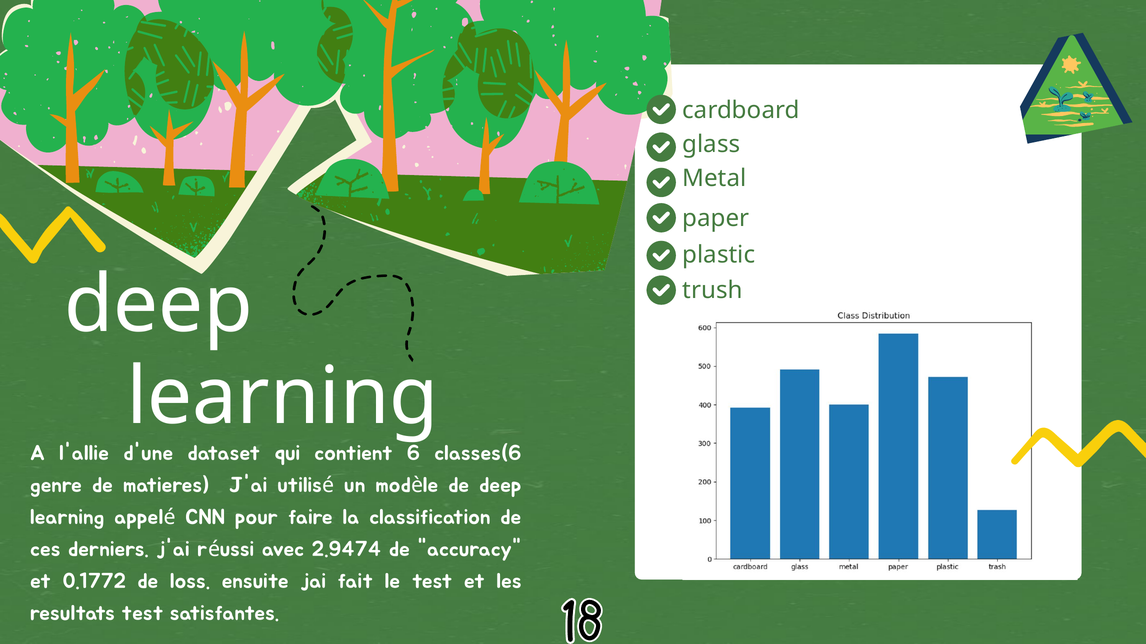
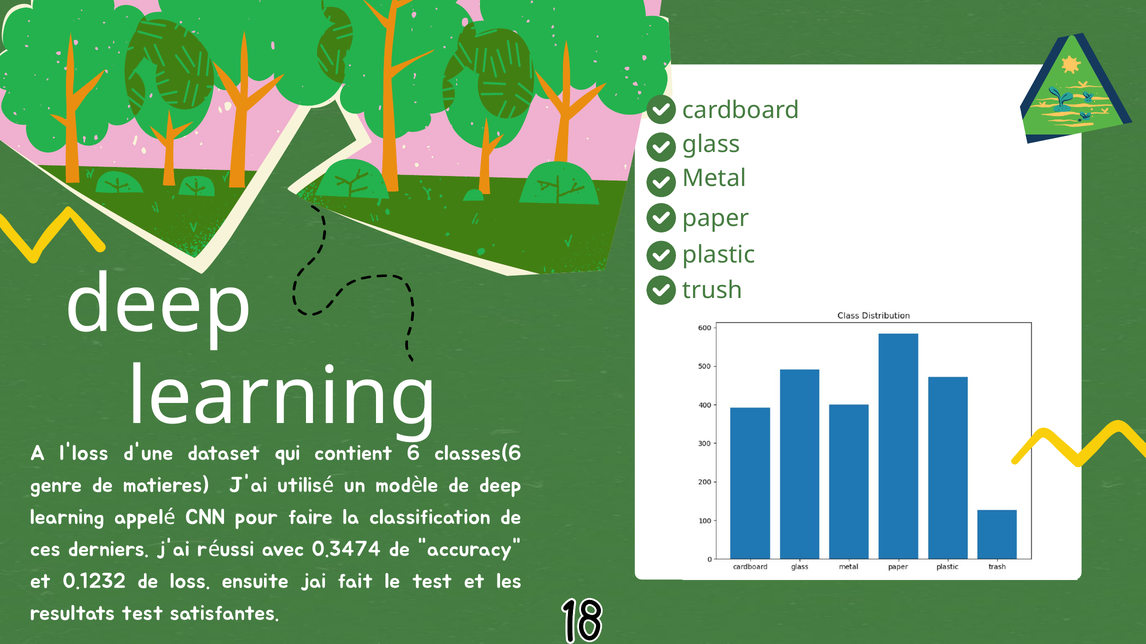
l'allie: l'allie -> l'loss
2.9474: 2.9474 -> 0.3474
0.1772: 0.1772 -> 0.1232
